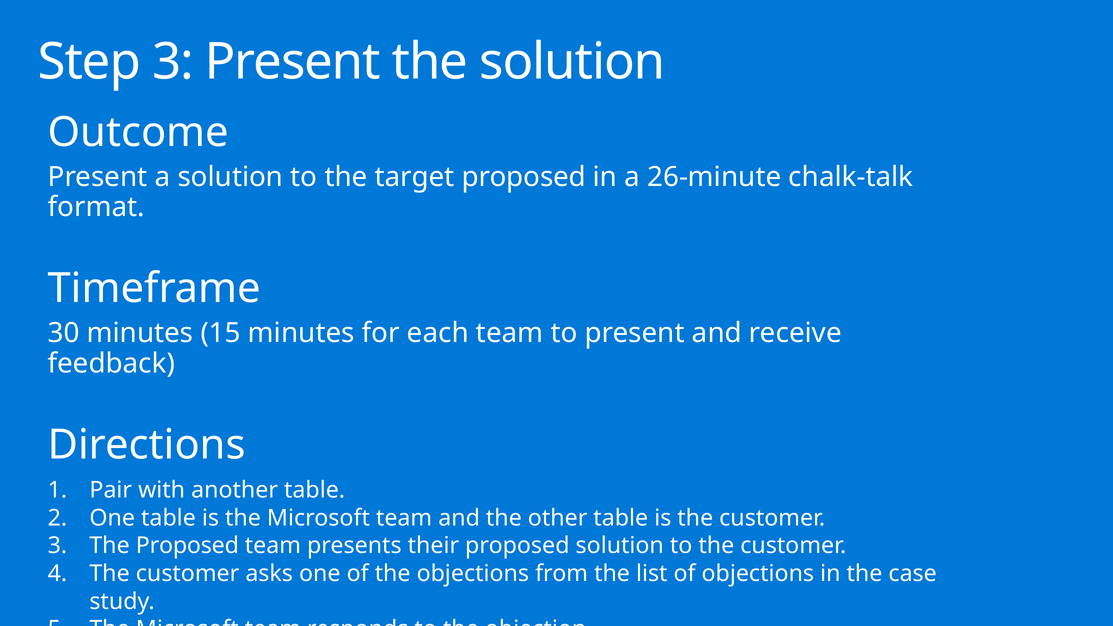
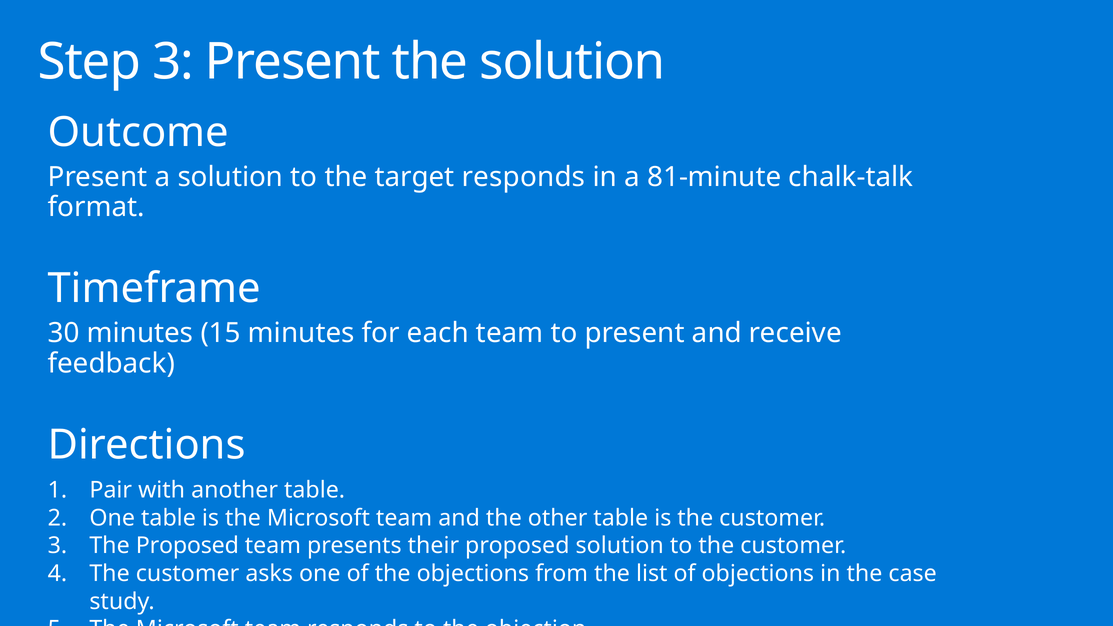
target proposed: proposed -> responds
26-minute: 26-minute -> 81-minute
